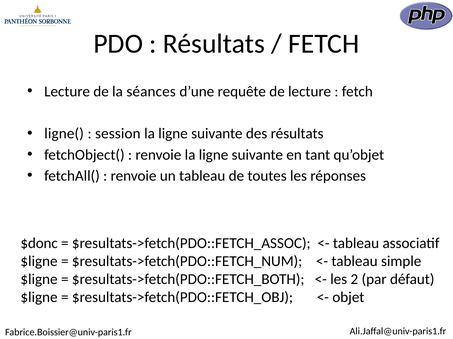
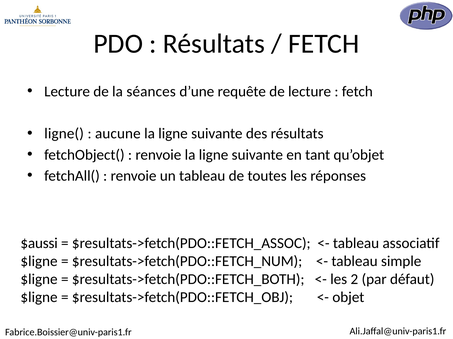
session: session -> aucune
$donc: $donc -> $aussi
